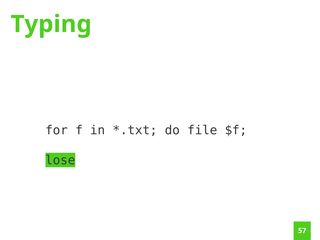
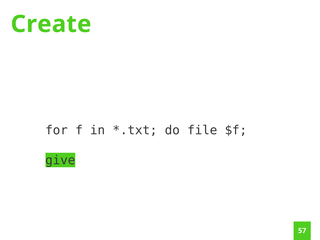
Typing: Typing -> Create
lose: lose -> give
